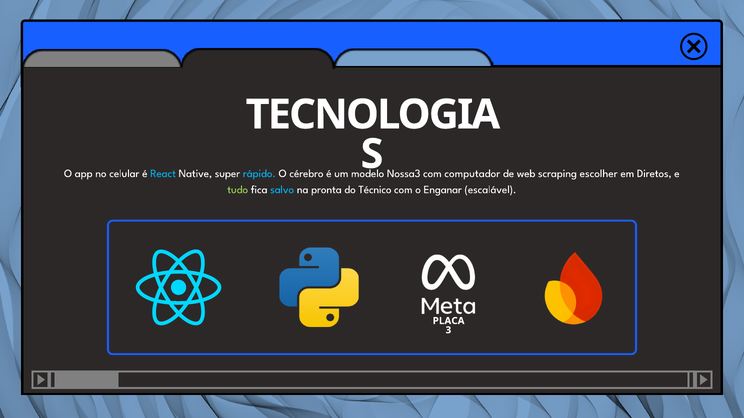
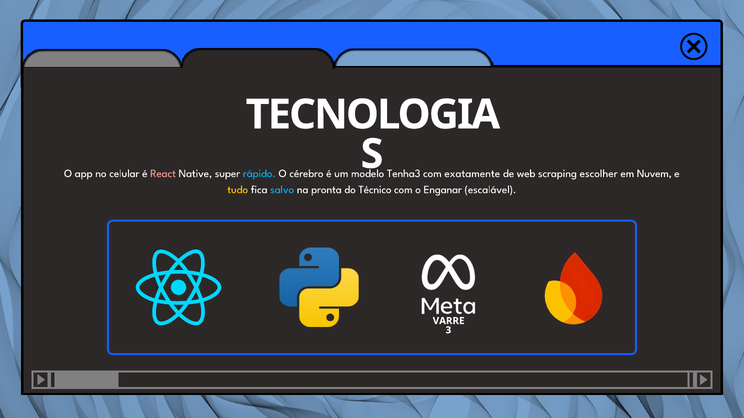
React colour: light blue -> pink
Nossa3: Nossa3 -> Tenha3
computador: computador -> exatamente
Diretos: Diretos -> Nuvem
tudo colour: light green -> yellow
PLACA: PLACA -> VARRE
